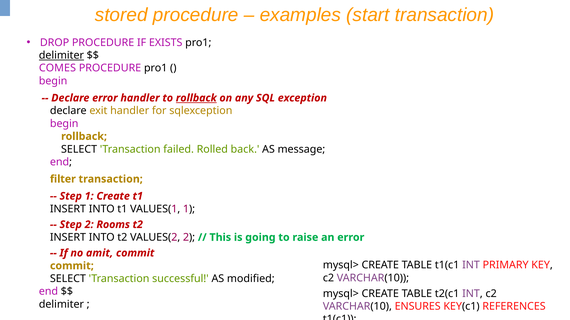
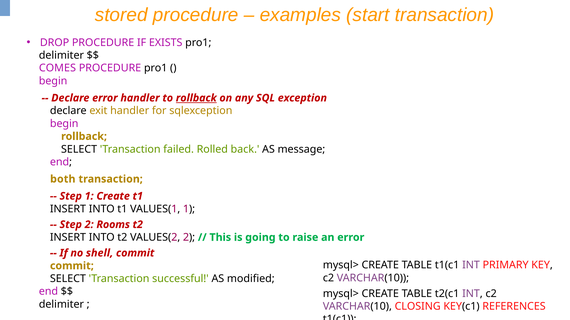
delimiter at (61, 55) underline: present -> none
filter: filter -> both
amit: amit -> shell
ENSURES: ENSURES -> CLOSING
